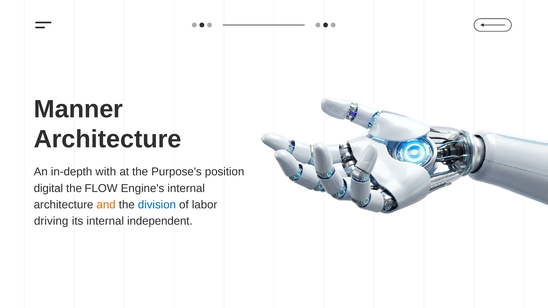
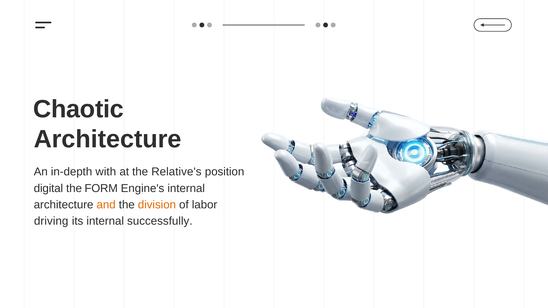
Manner: Manner -> Chaotic
Purpose's: Purpose's -> Relative's
FLOW: FLOW -> FORM
division colour: blue -> orange
independent: independent -> successfully
